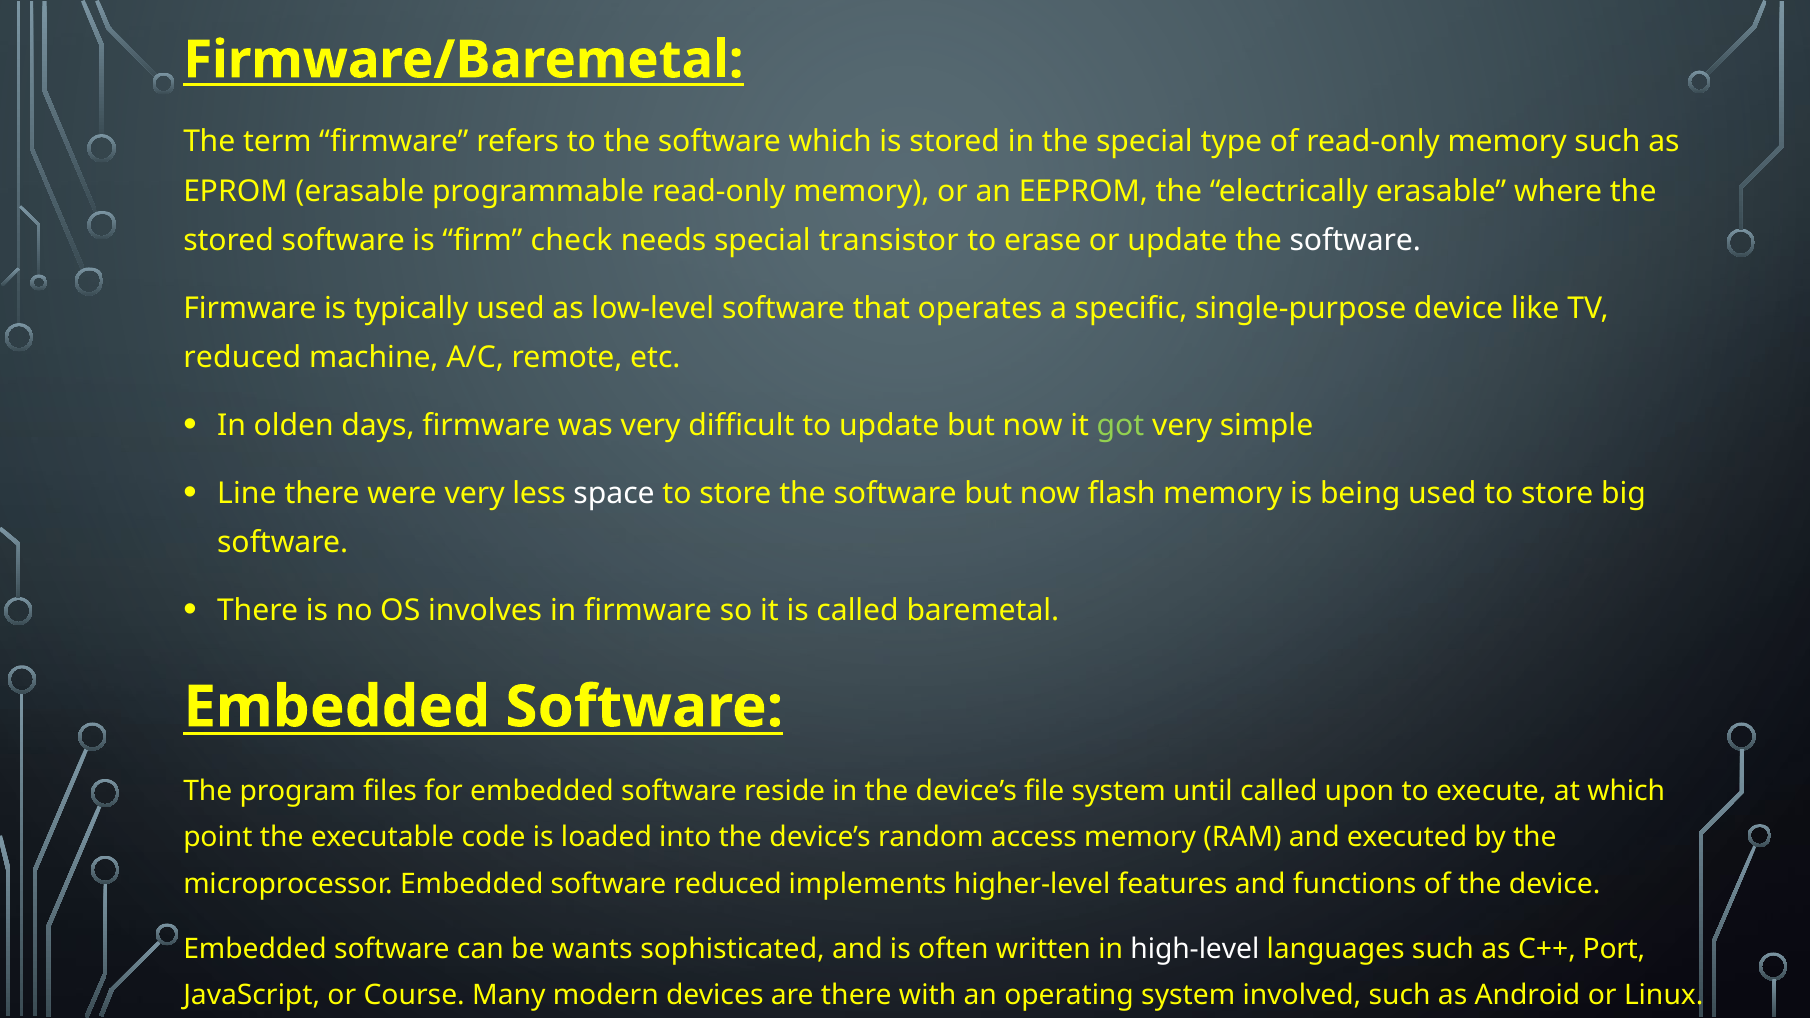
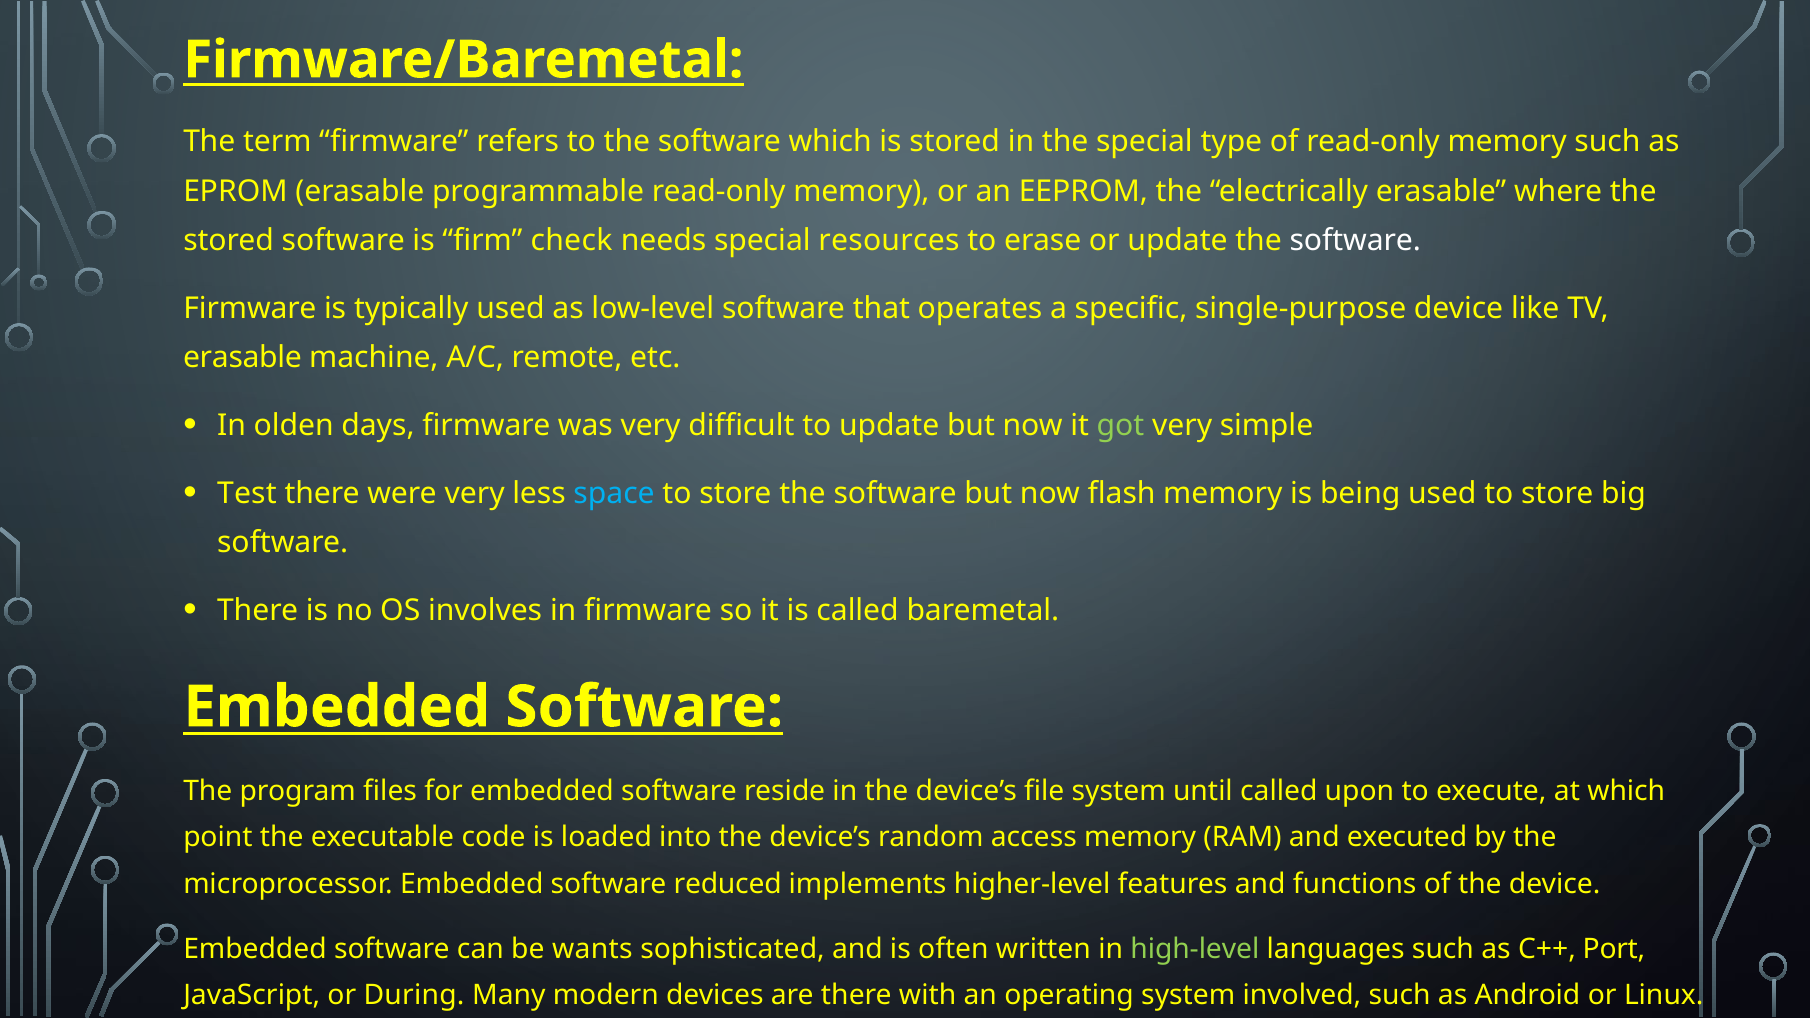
transistor: transistor -> resources
reduced at (242, 357): reduced -> erasable
Line: Line -> Test
space colour: white -> light blue
high-level colour: white -> light green
Course: Course -> During
